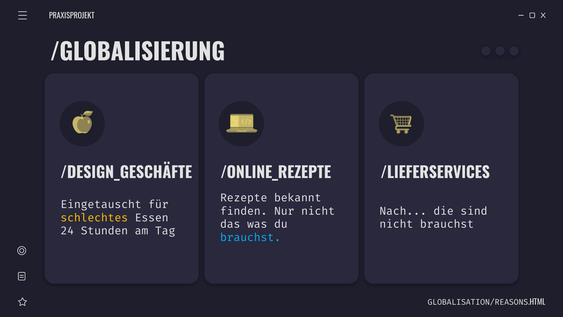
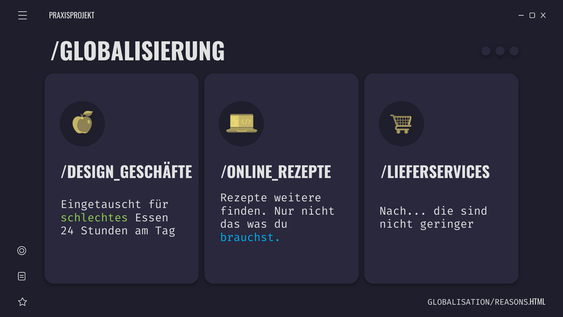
bekannt: bekannt -> weitere
schlechtes colour: yellow -> light green
nicht brauchst: brauchst -> geringer
